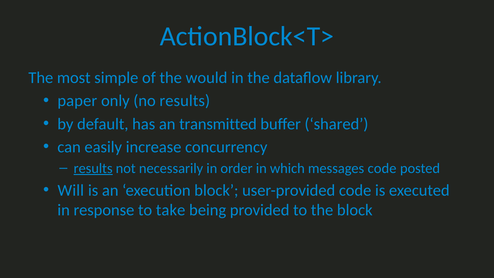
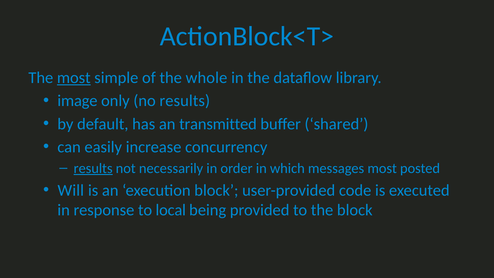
most at (74, 78) underline: none -> present
would: would -> whole
paper: paper -> image
messages code: code -> most
take: take -> local
